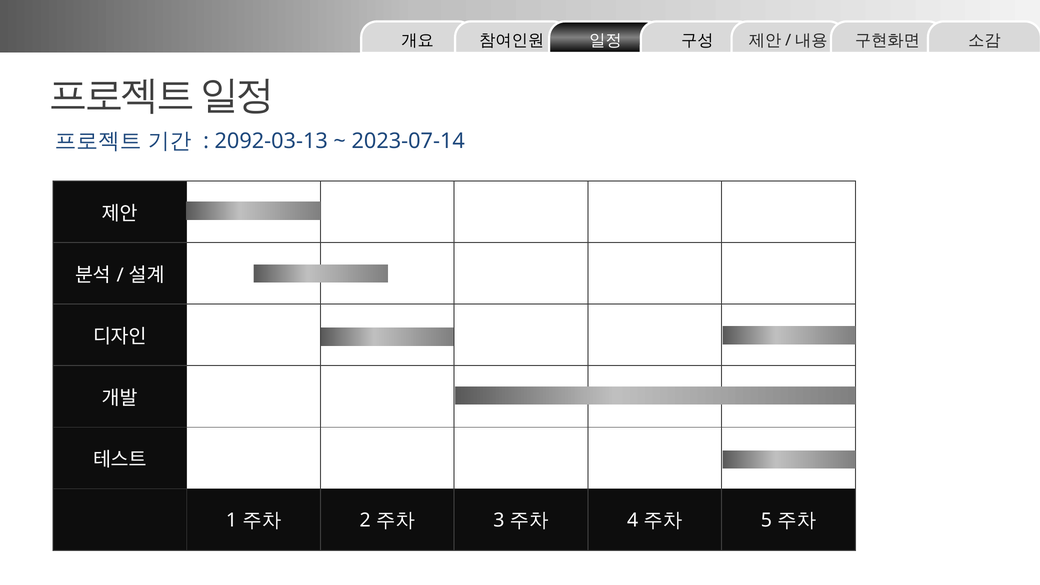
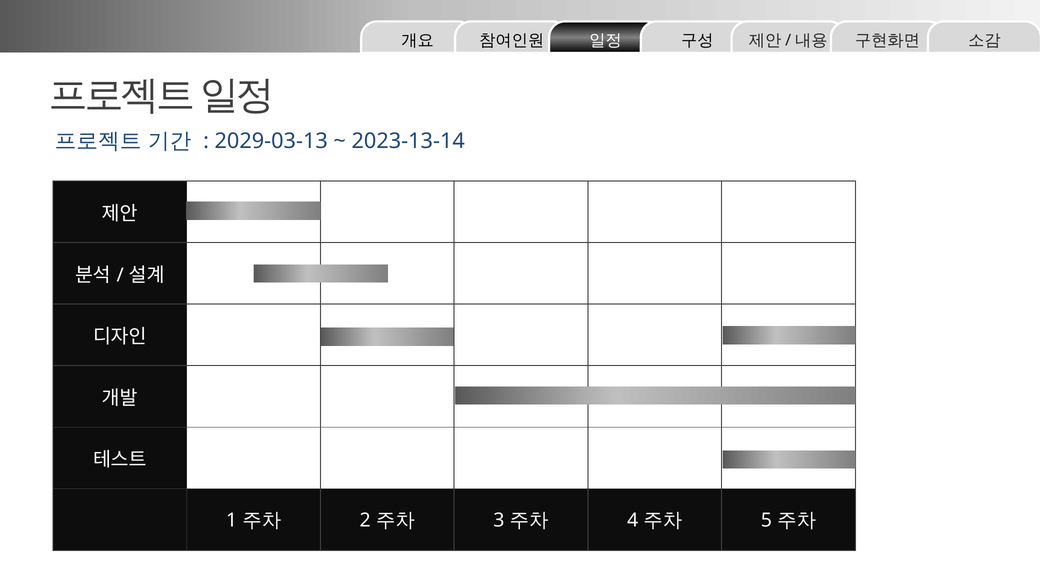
2092-03-13: 2092-03-13 -> 2029-03-13
2023-07-14: 2023-07-14 -> 2023-13-14
